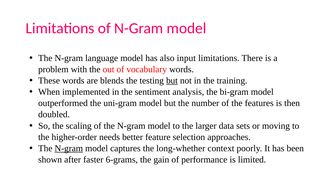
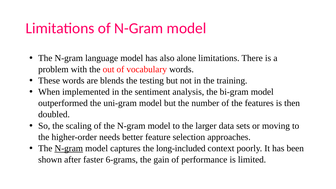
input: input -> alone
but at (172, 81) underline: present -> none
long-whether: long-whether -> long-included
